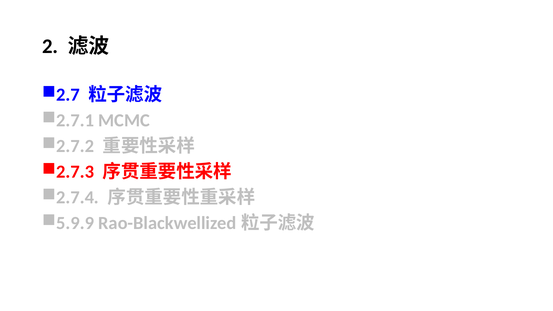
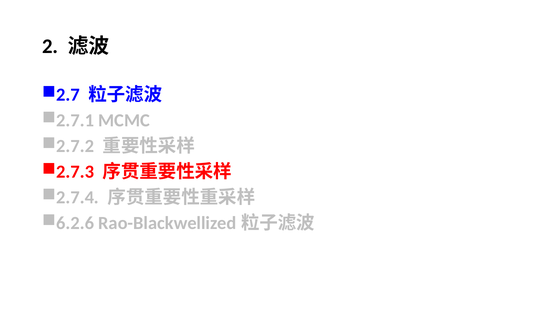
5.9.9: 5.9.9 -> 6.2.6
